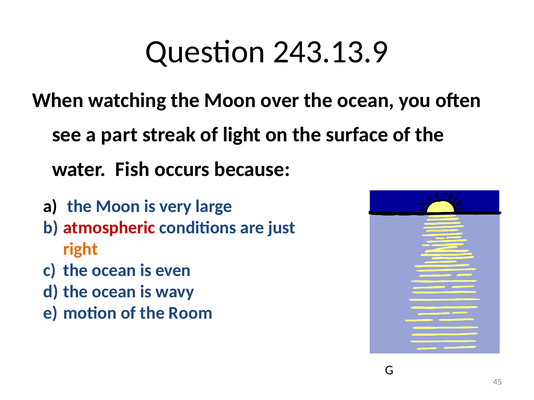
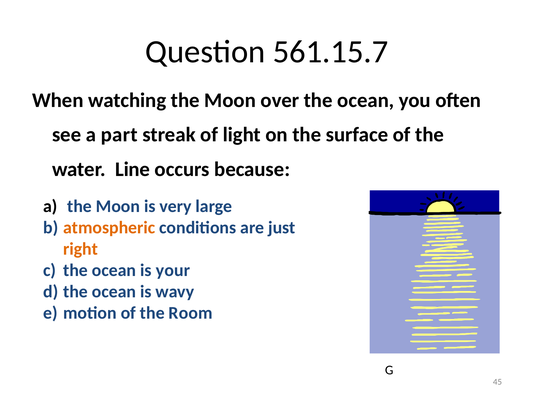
243.13.9: 243.13.9 -> 561.15.7
Fish: Fish -> Line
atmospheric colour: red -> orange
even: even -> your
